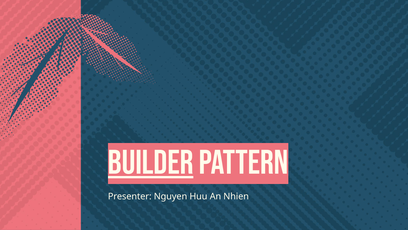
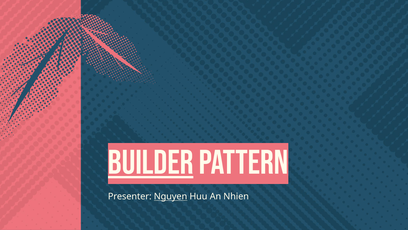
Nguyen underline: none -> present
